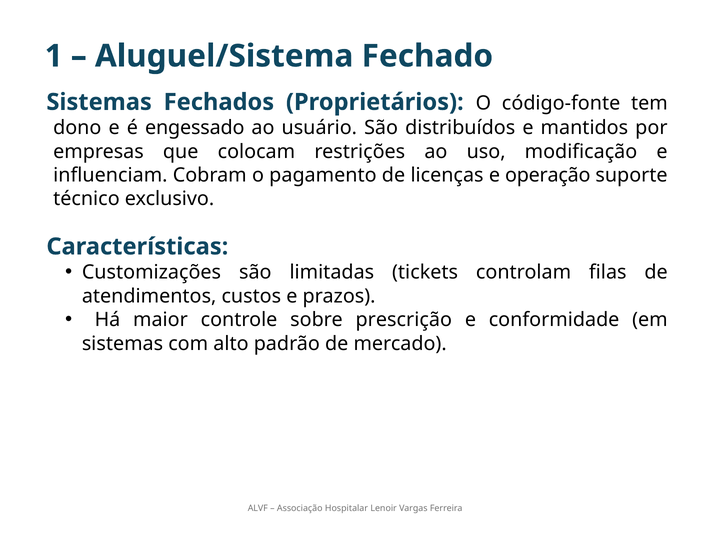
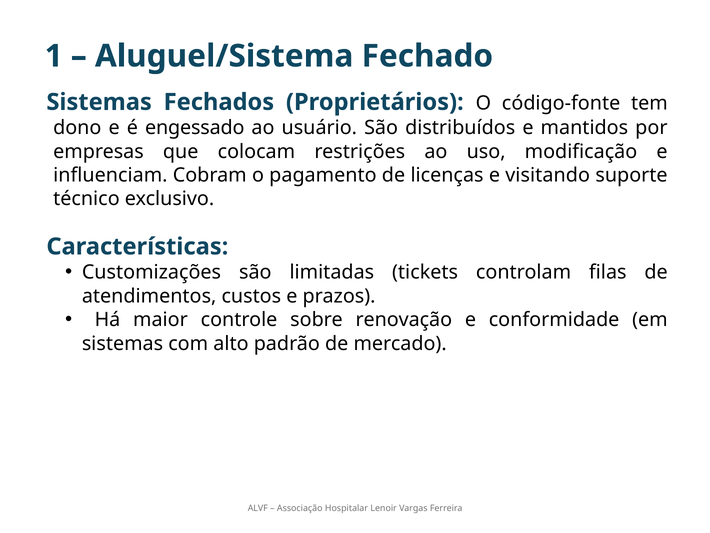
operação: operação -> visitando
prescrição: prescrição -> renovação
